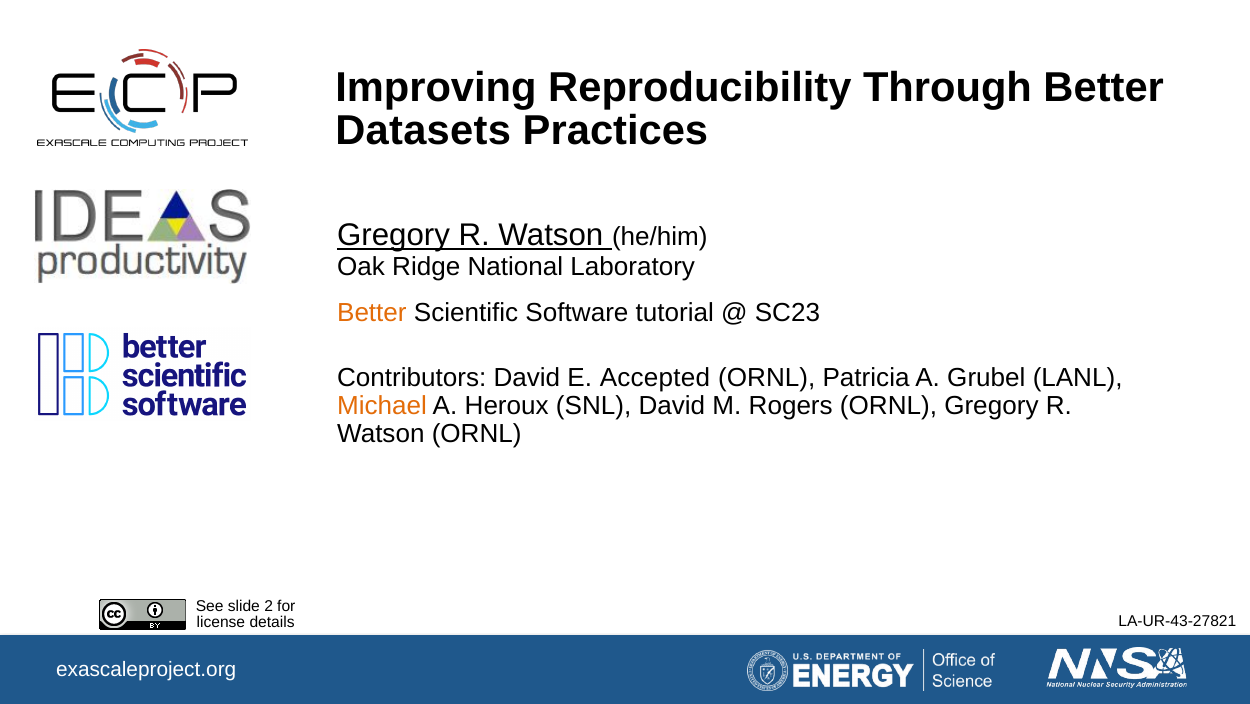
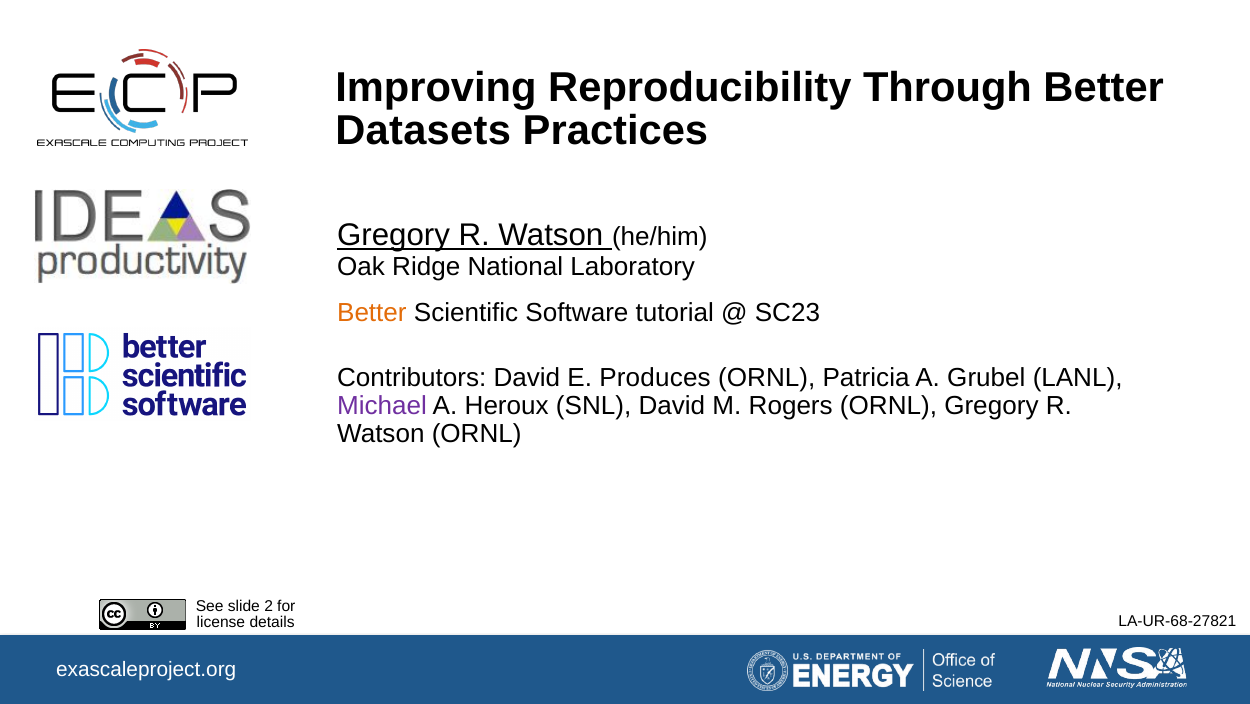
Accepted: Accepted -> Produces
Michael colour: orange -> purple
LA-UR-43-27821: LA-UR-43-27821 -> LA-UR-68-27821
